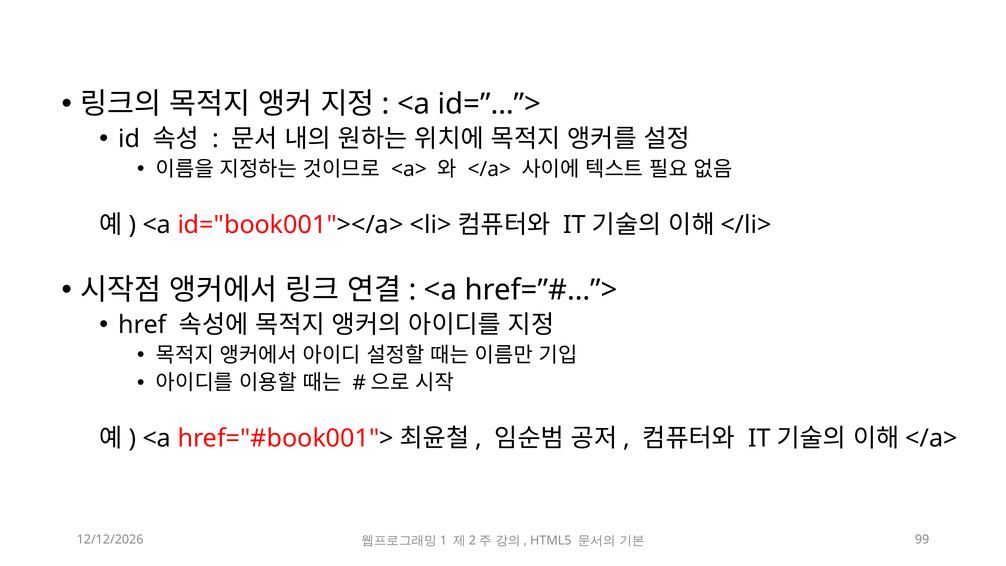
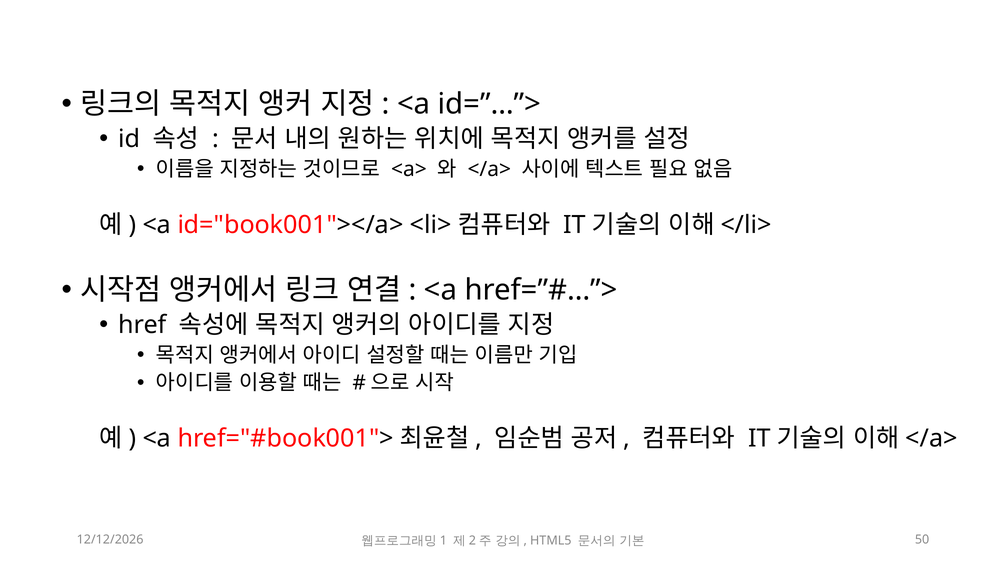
99: 99 -> 50
